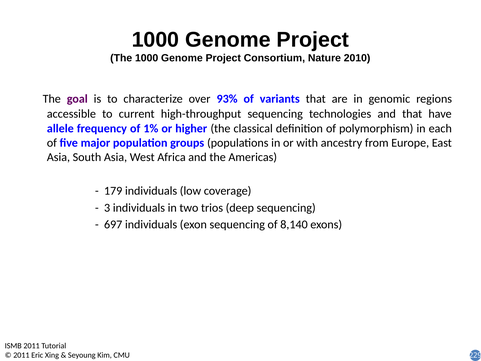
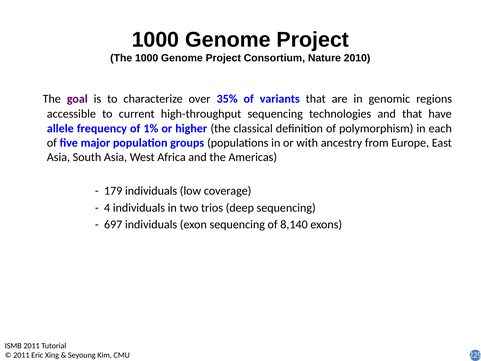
93%: 93% -> 35%
3: 3 -> 4
